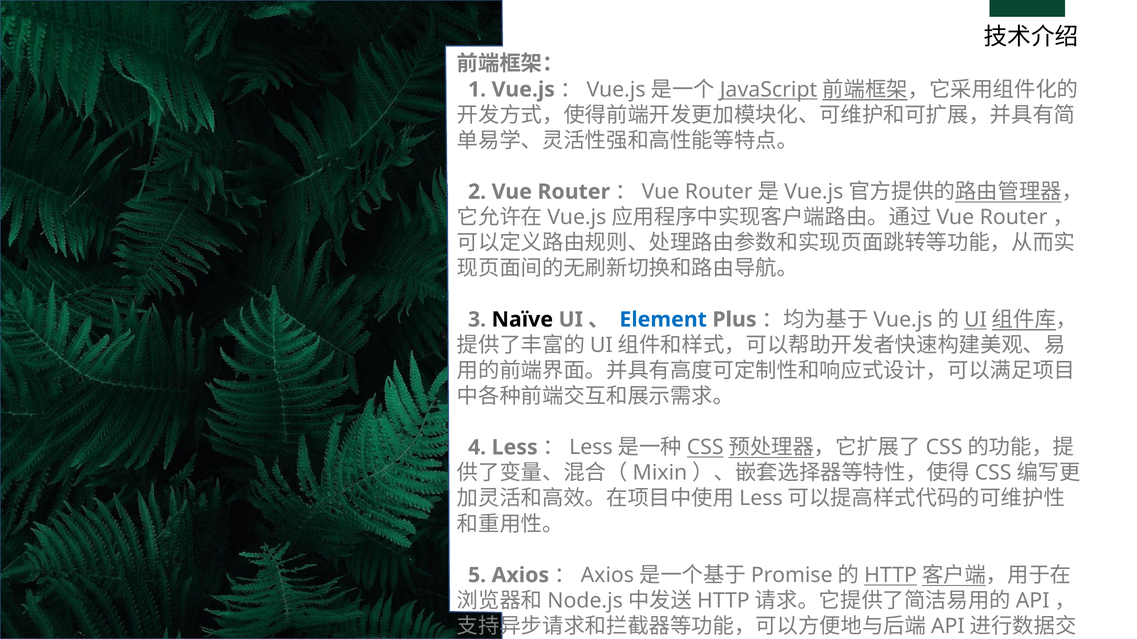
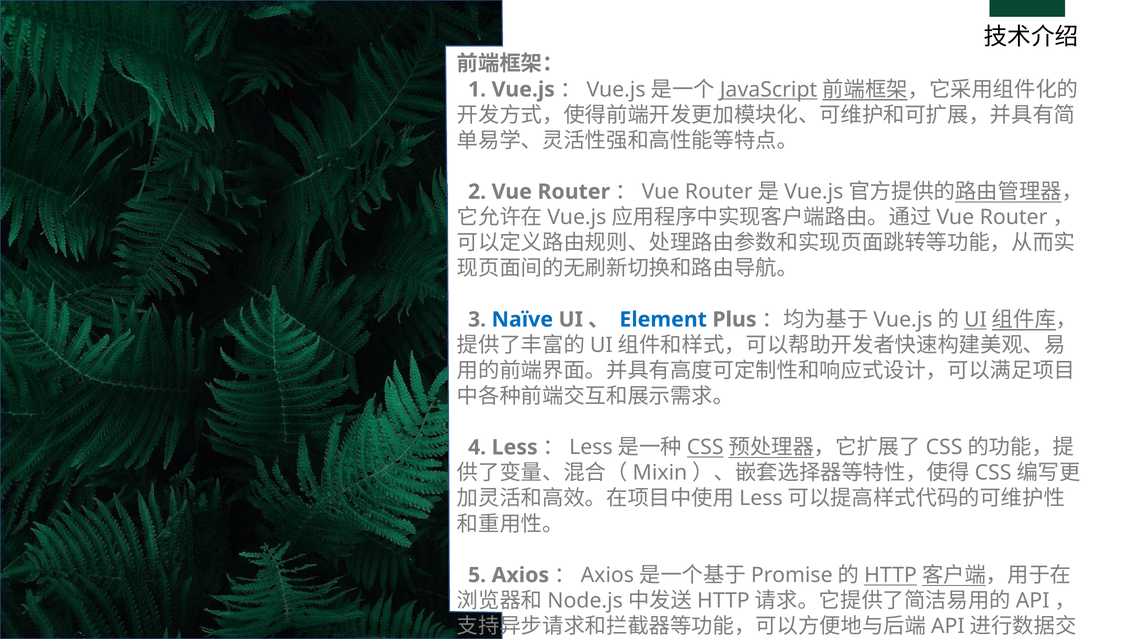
Naïve colour: black -> blue
